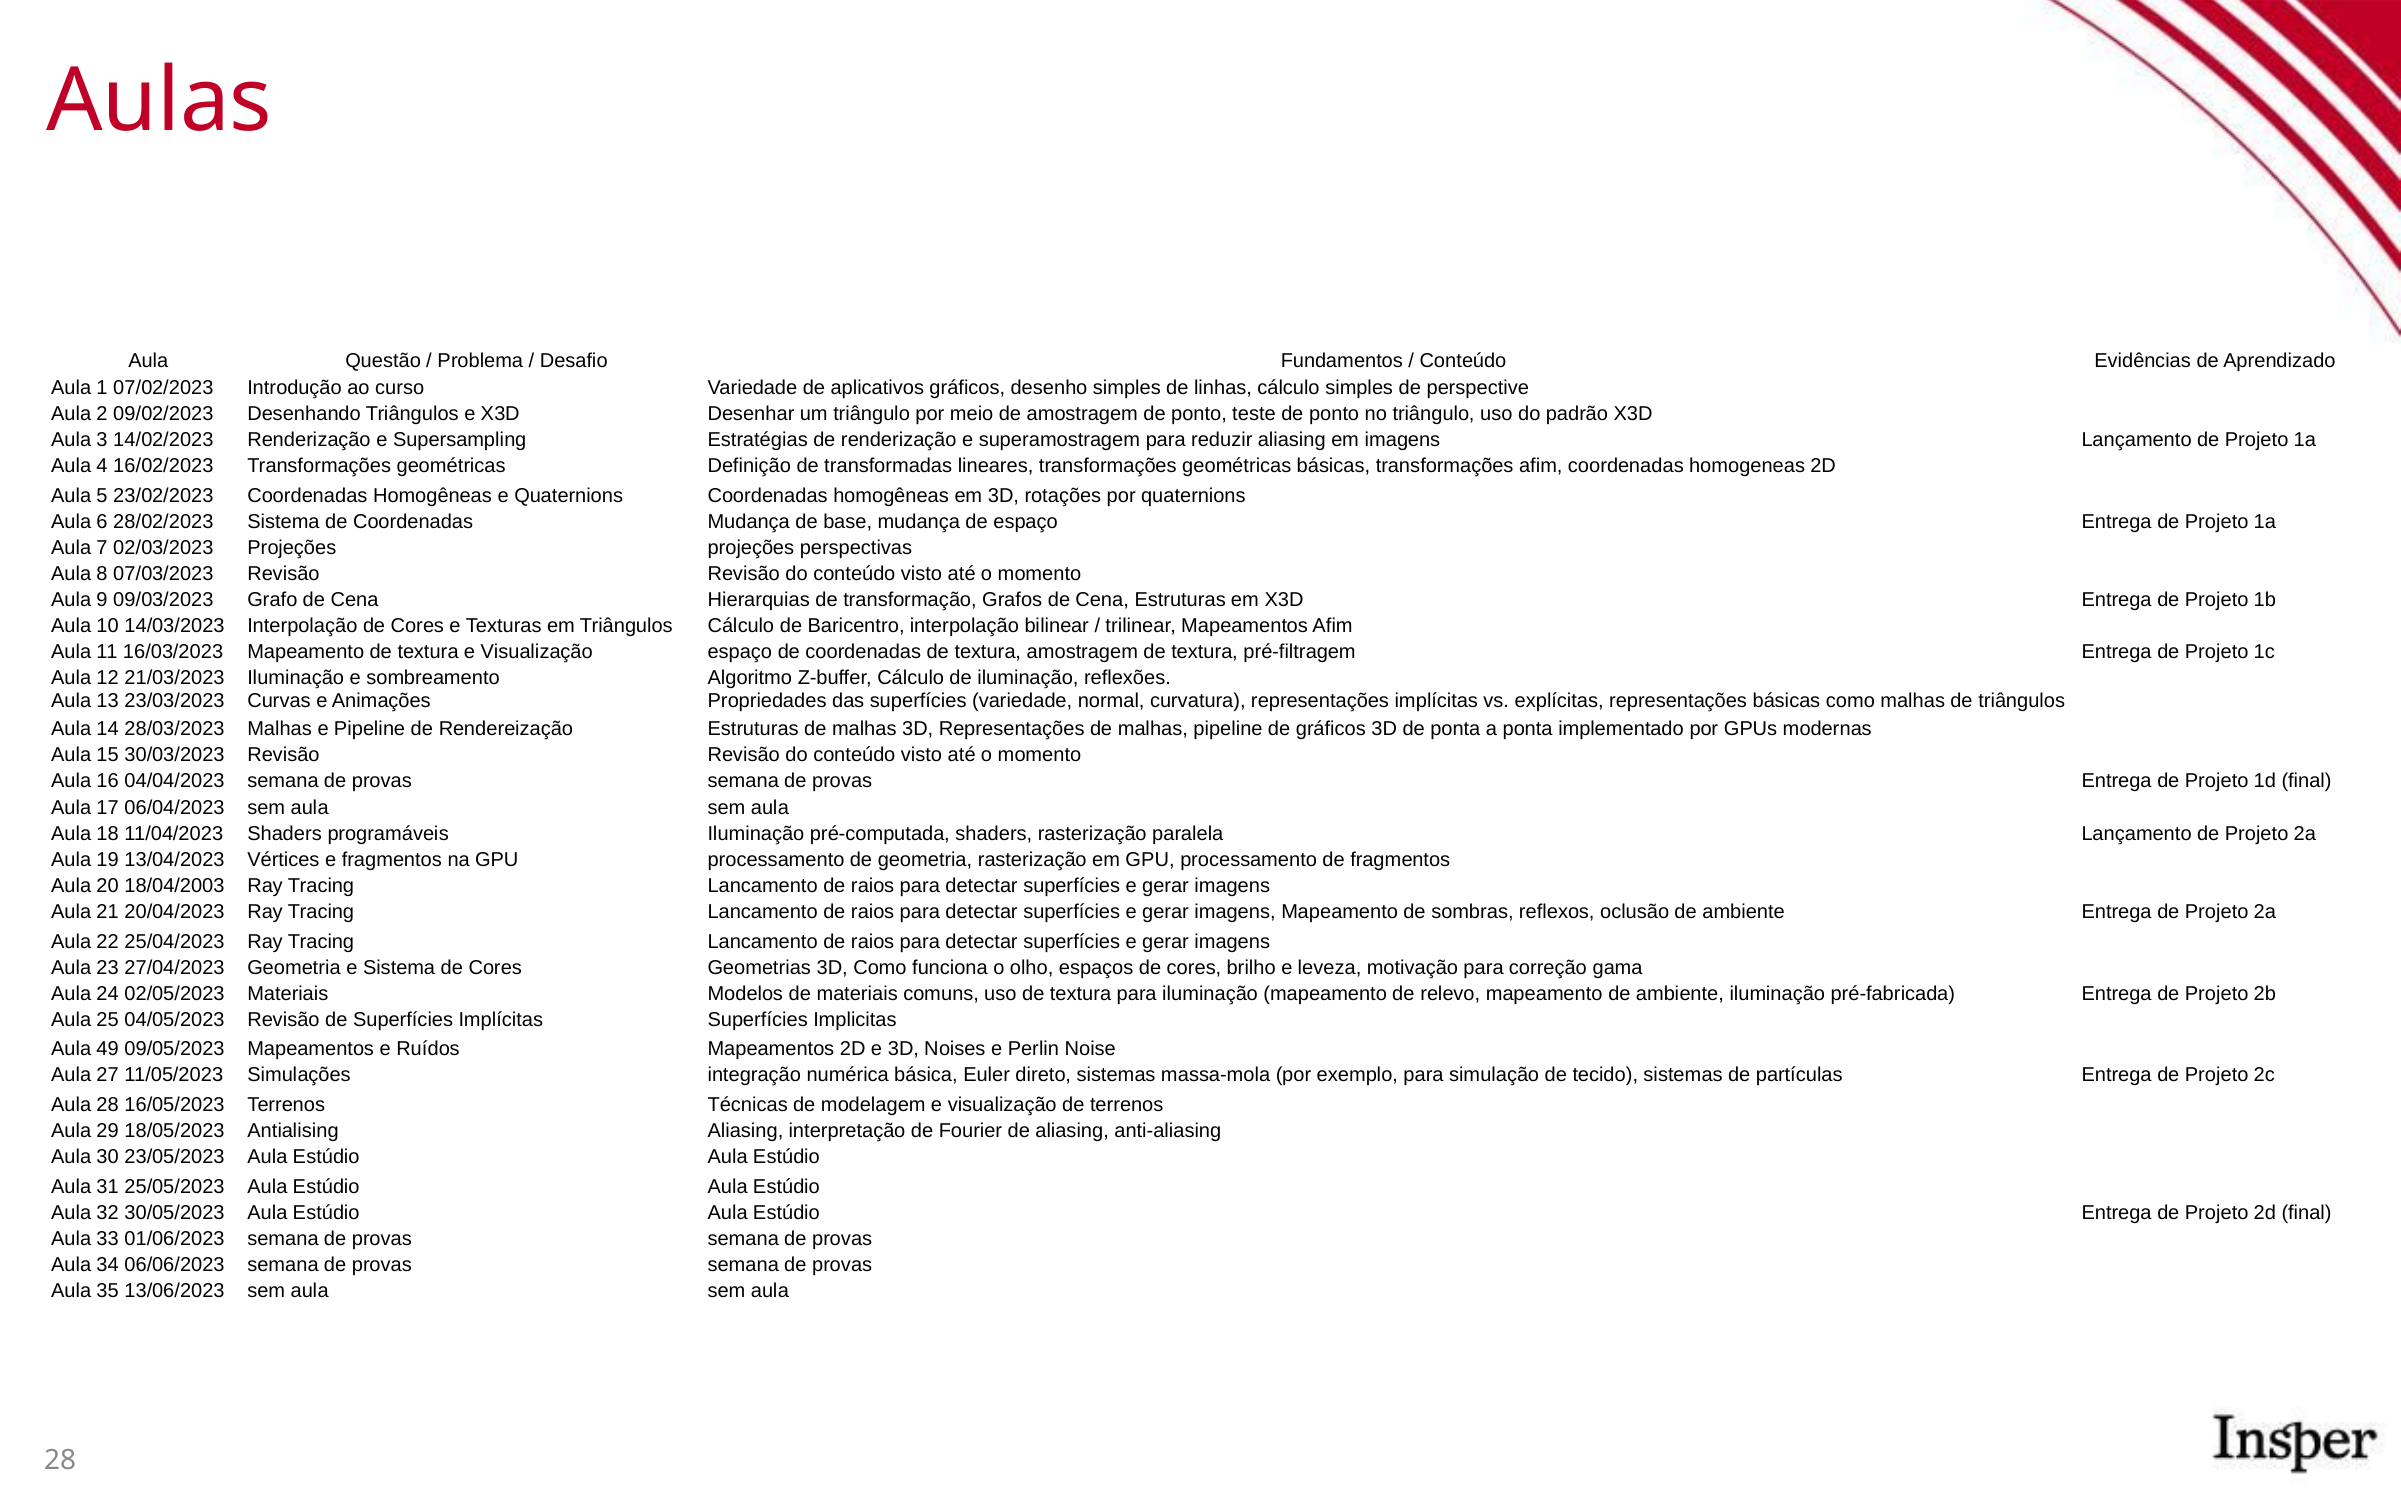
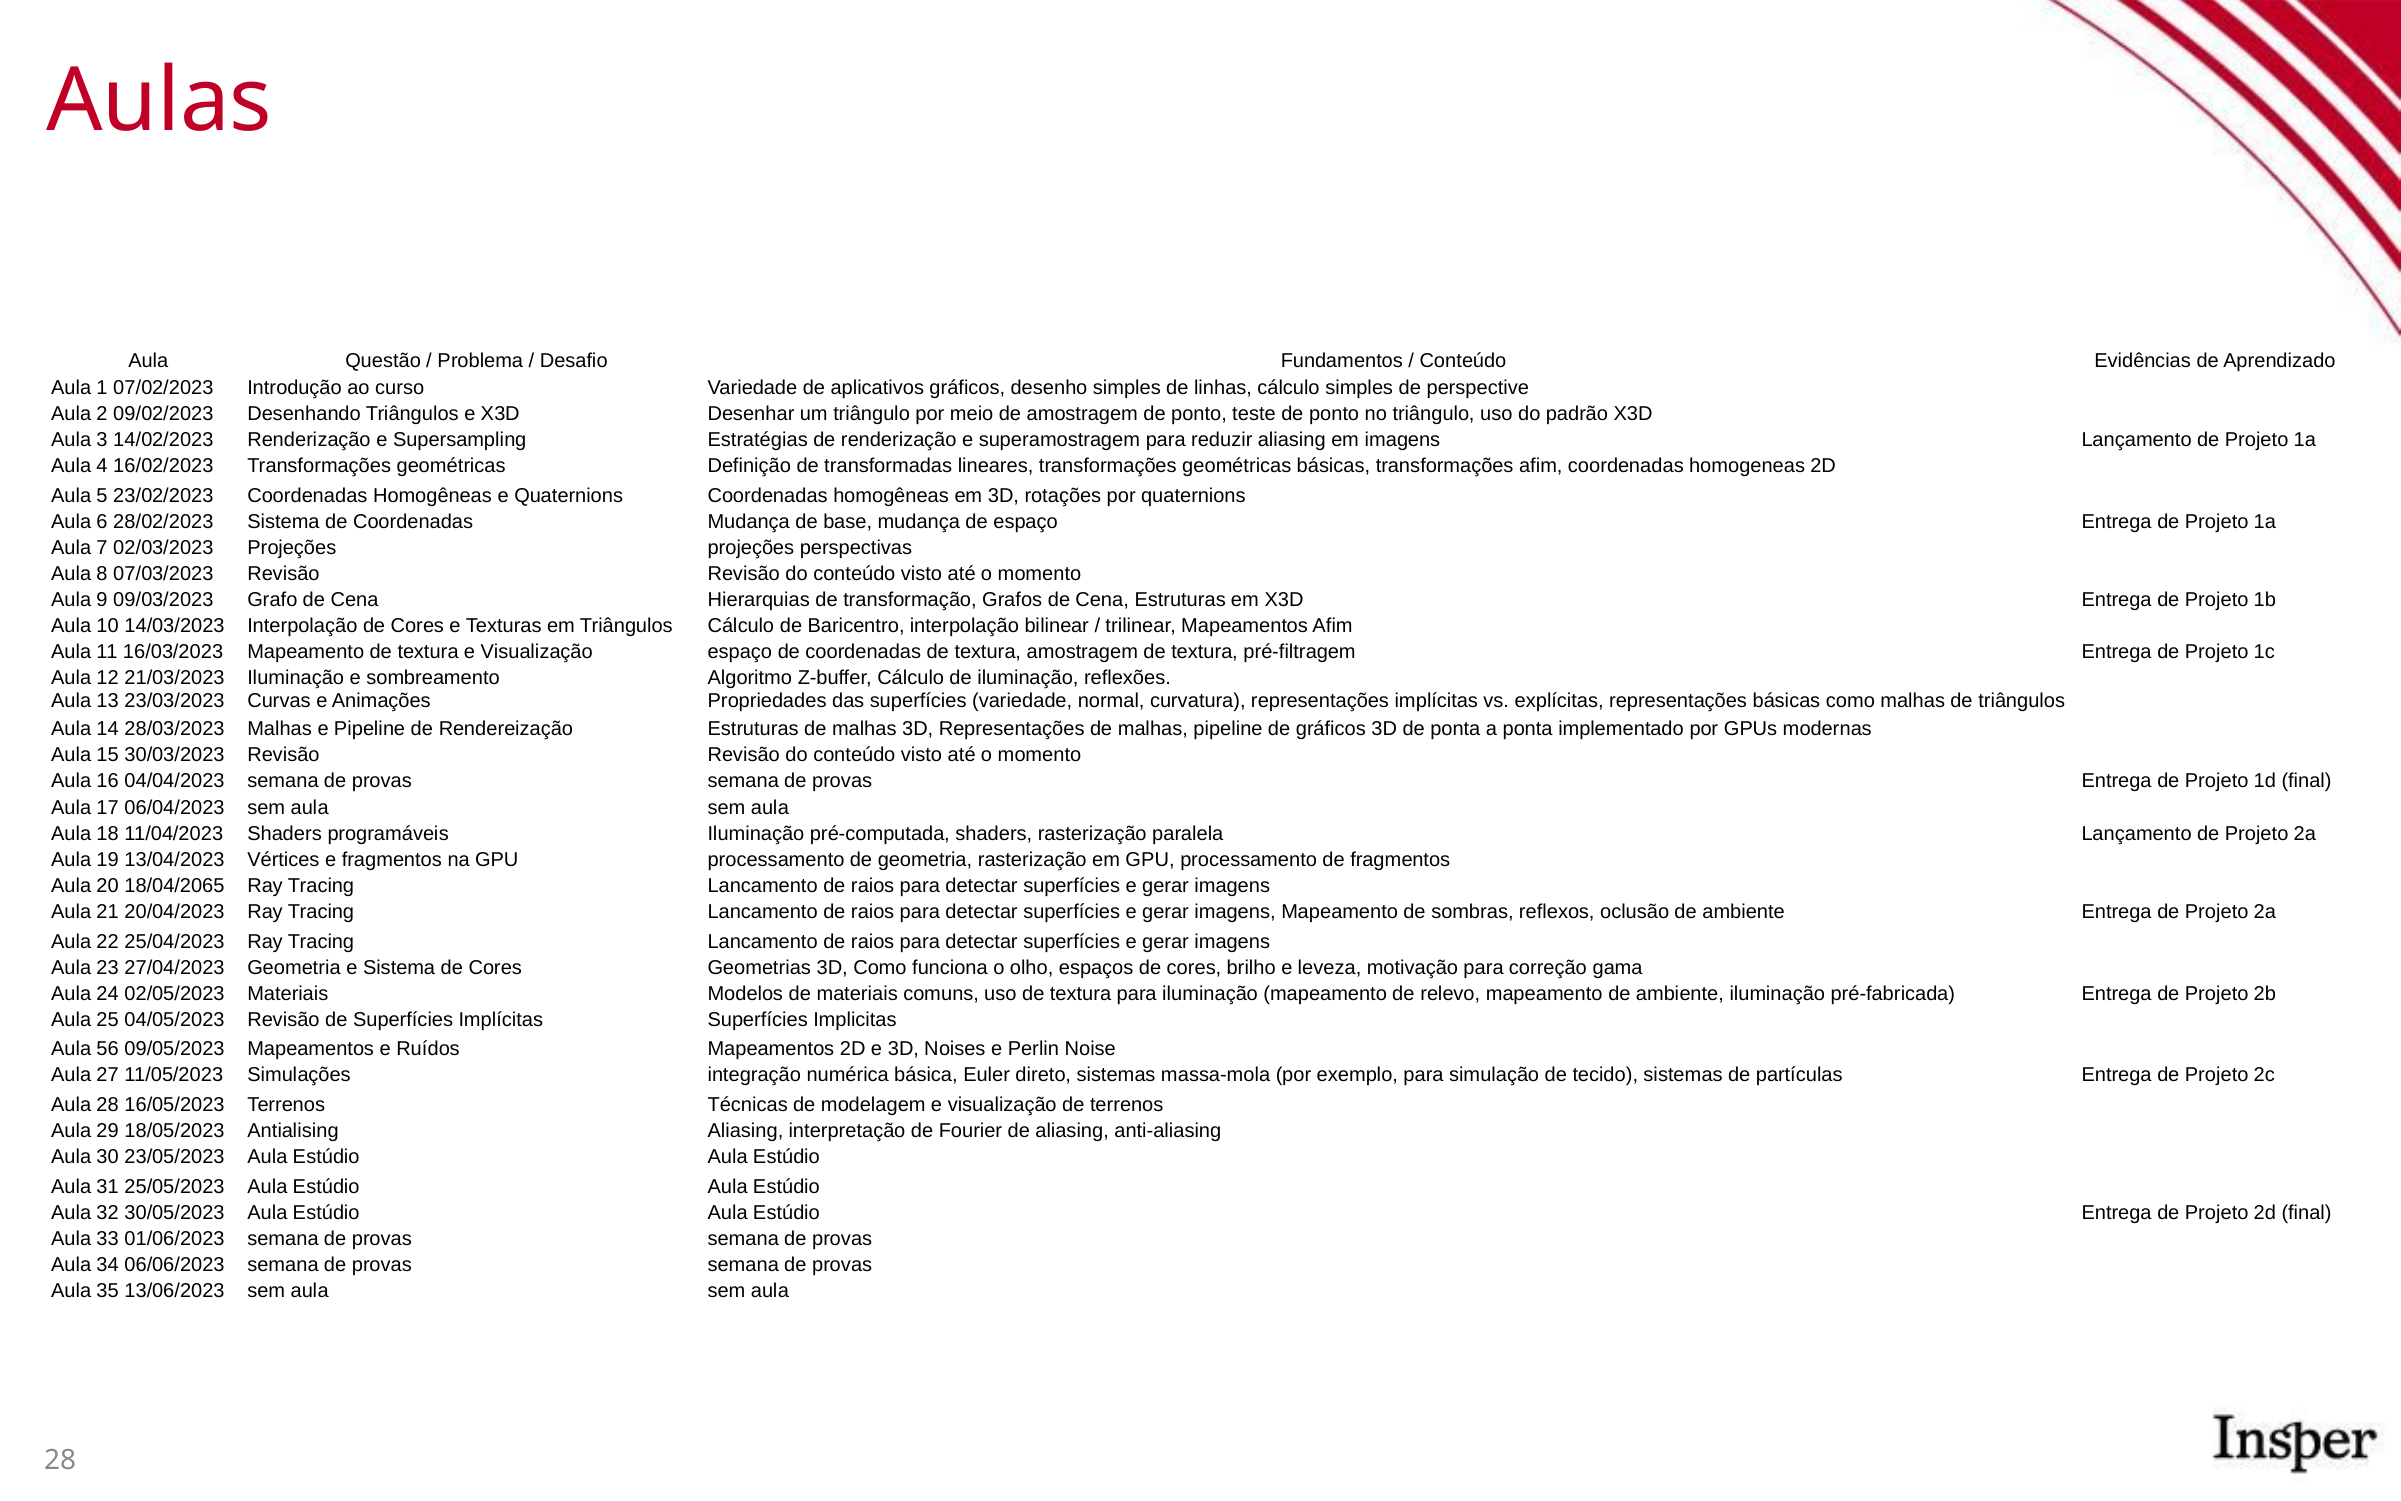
18/04/2003: 18/04/2003 -> 18/04/2065
49: 49 -> 56
